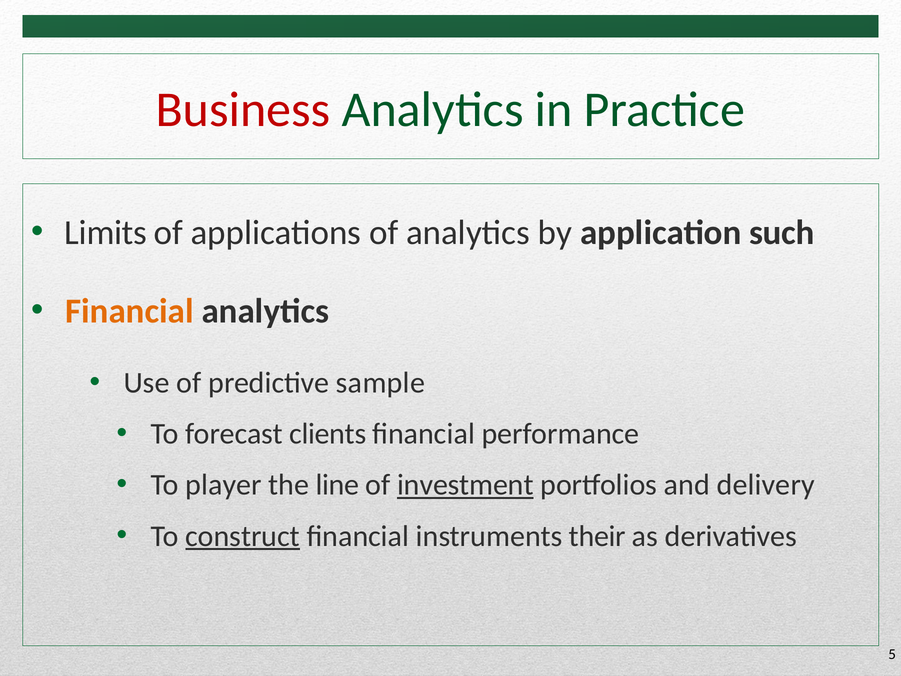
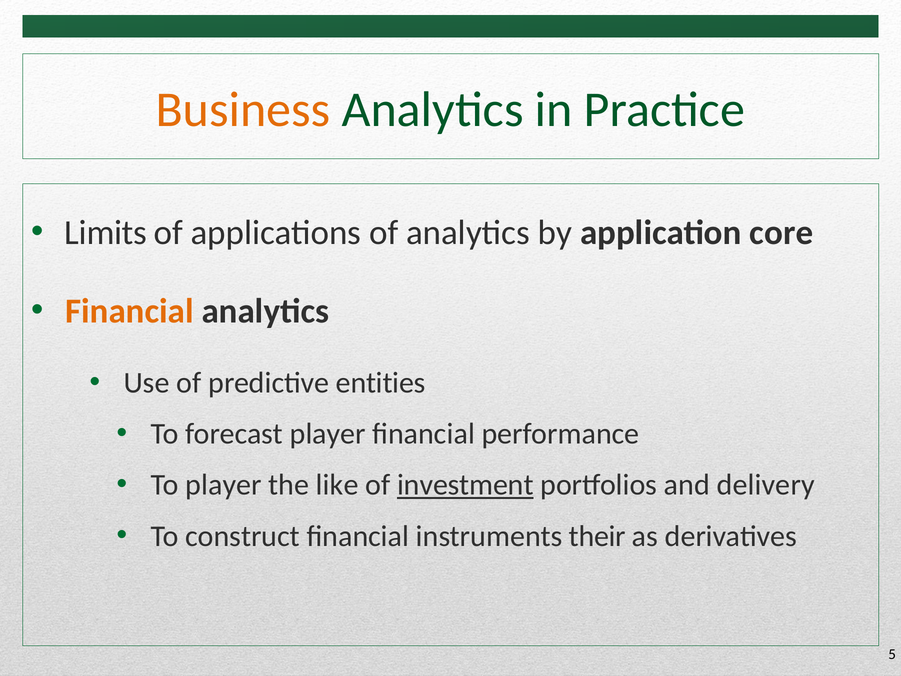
Business colour: red -> orange
such: such -> core
sample: sample -> entities
forecast clients: clients -> player
line: line -> like
construct underline: present -> none
